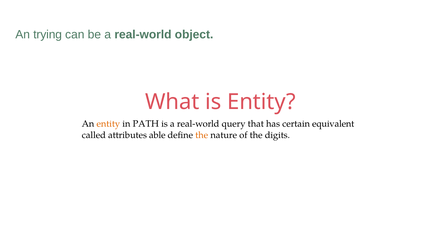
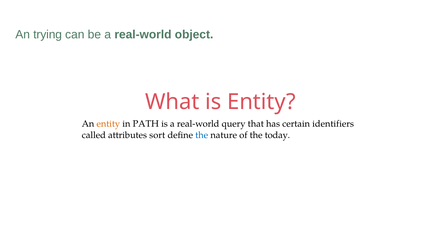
equivalent: equivalent -> identifiers
able: able -> sort
the at (202, 135) colour: orange -> blue
digits: digits -> today
